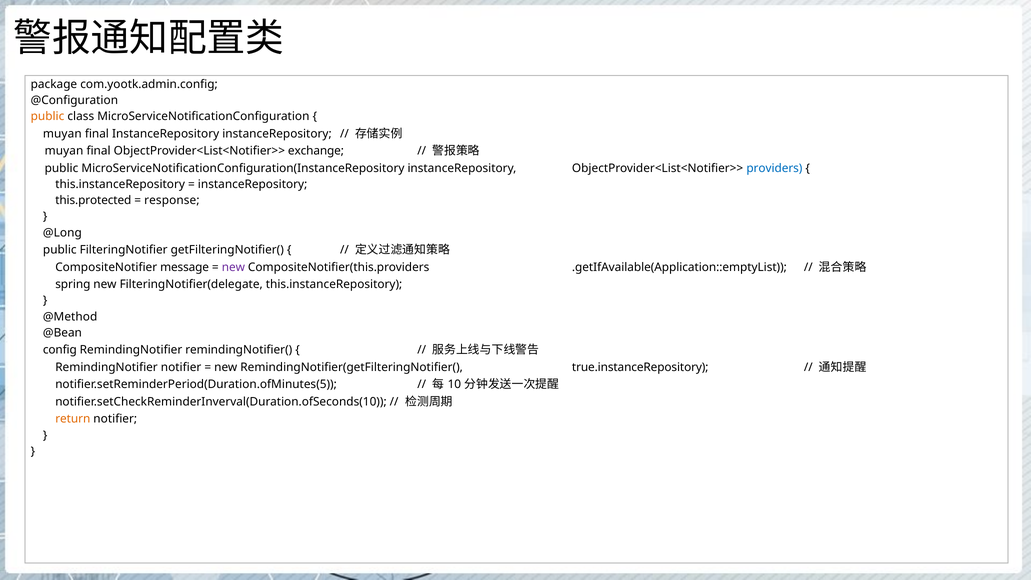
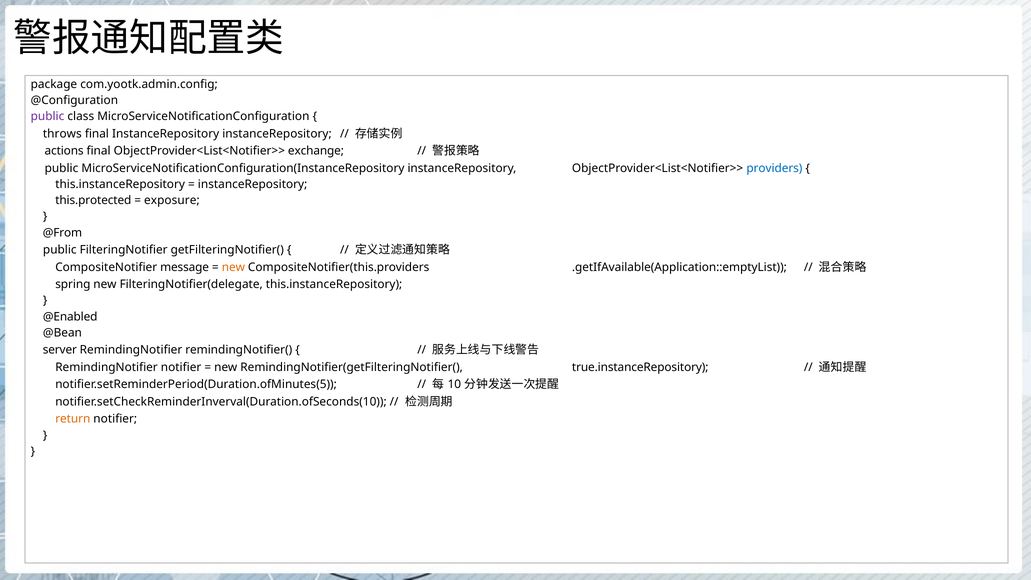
public at (48, 116) colour: orange -> purple
muyan at (62, 134): muyan -> throws
muyan at (64, 151): muyan -> actions
response: response -> exposure
@Long: @Long -> @From
new at (233, 267) colour: purple -> orange
@Method: @Method -> @Enabled
config: config -> server
